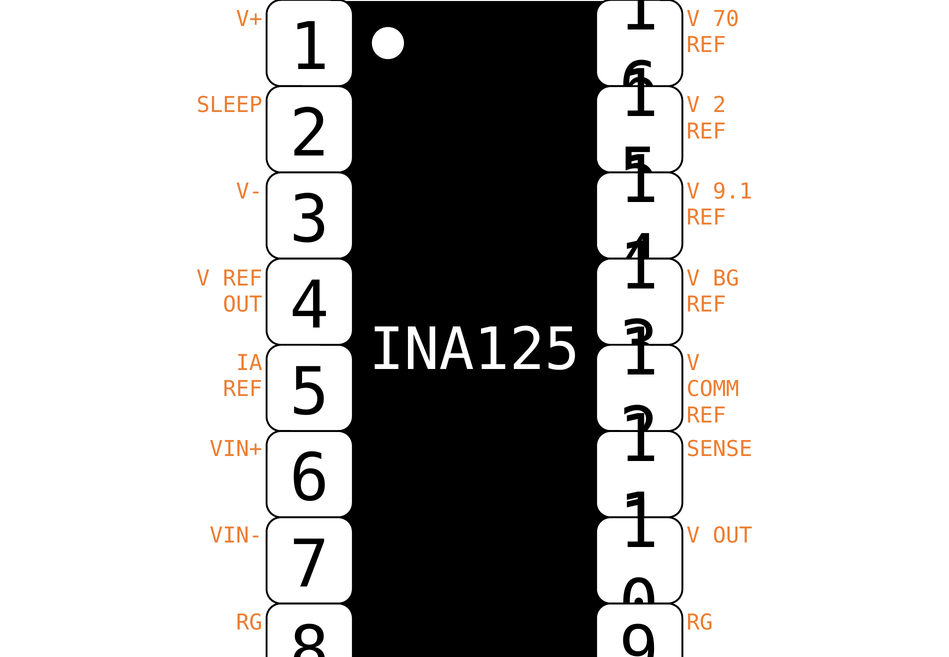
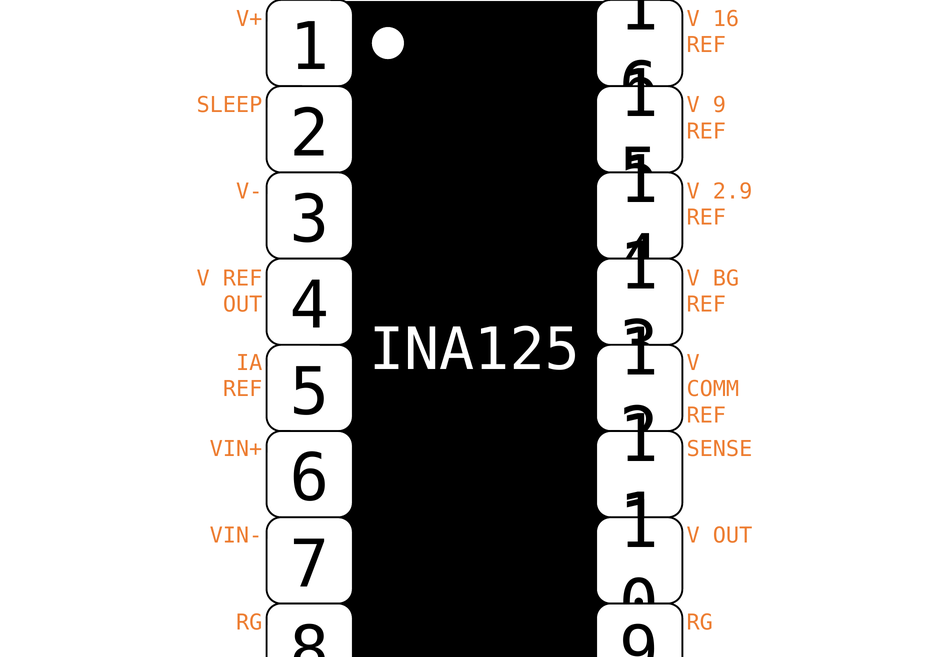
70: 70 -> 16
V 2: 2 -> 9
9.1: 9.1 -> 2.9
